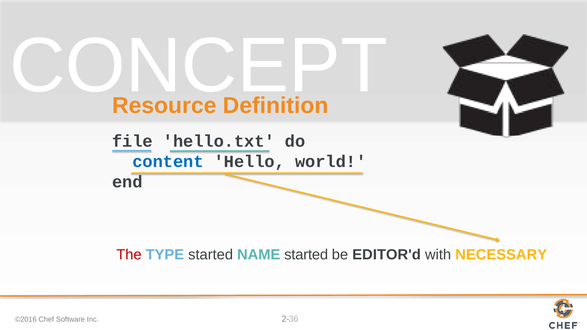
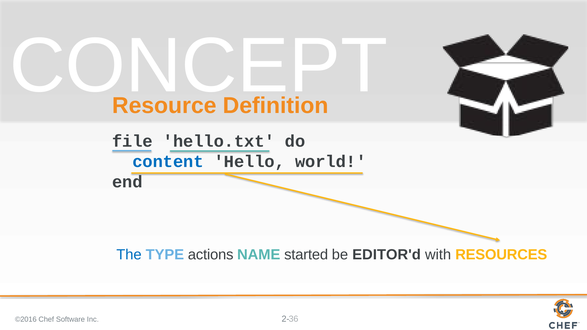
The colour: red -> blue
TYPE started: started -> actions
NECESSARY: NECESSARY -> RESOURCES
